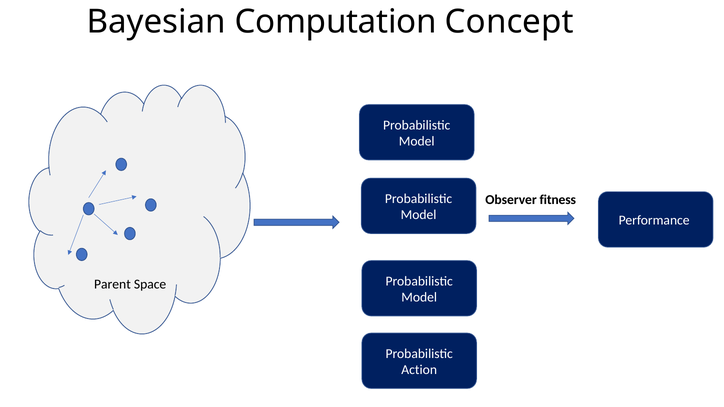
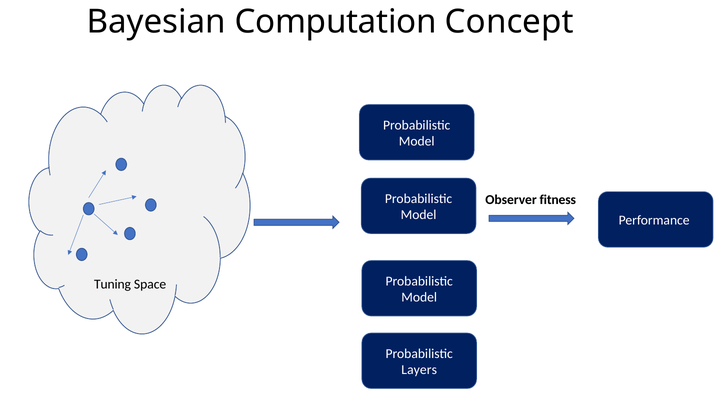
Parent: Parent -> Tuning
Action: Action -> Layers
